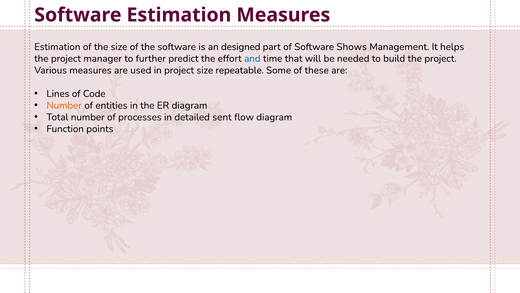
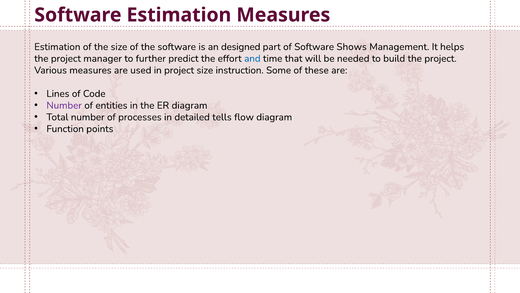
repeatable: repeatable -> instruction
Number at (64, 105) colour: orange -> purple
sent: sent -> tells
